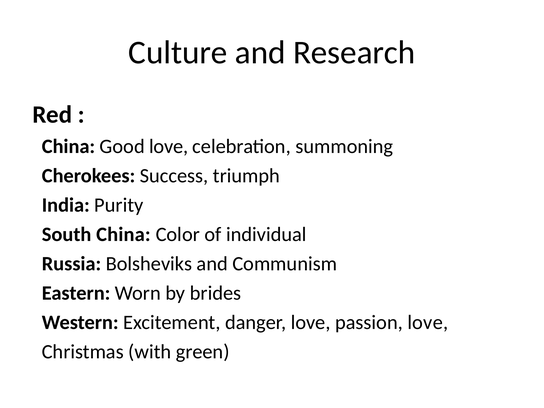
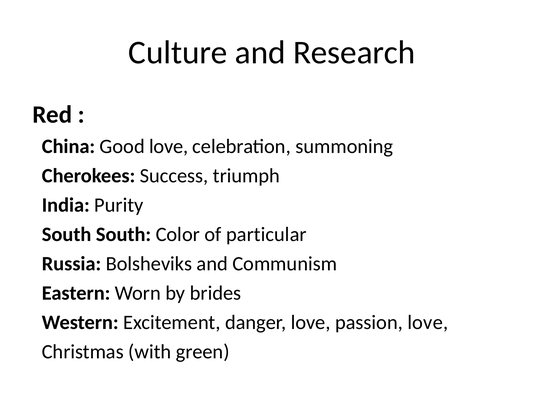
South China: China -> South
individual: individual -> particular
